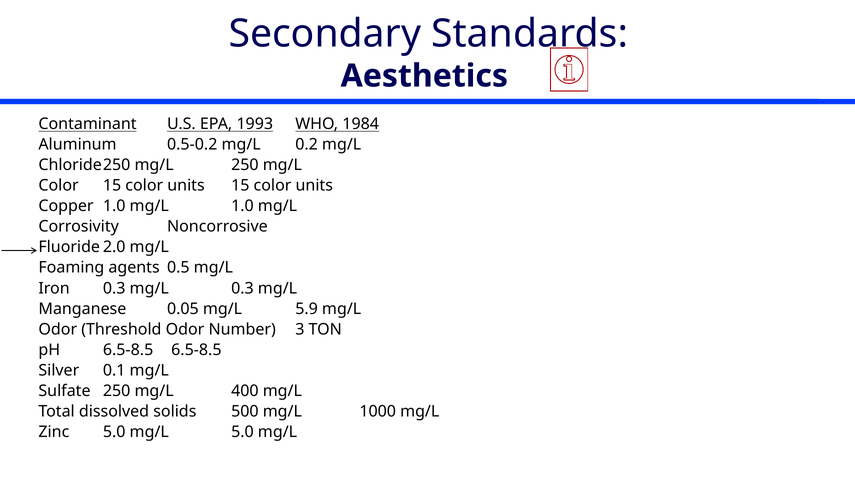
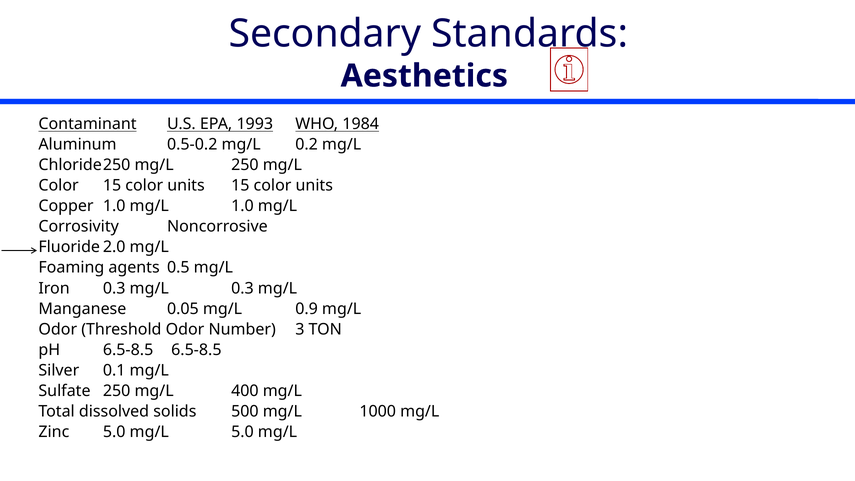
5.9: 5.9 -> 0.9
